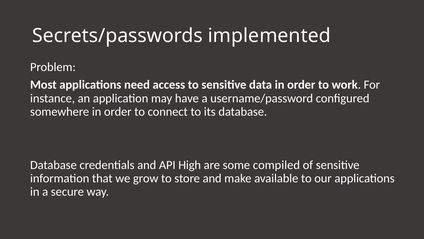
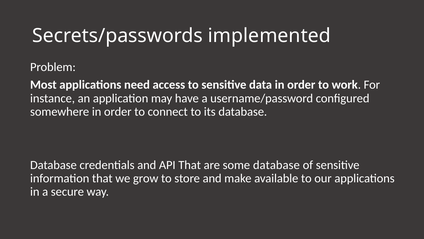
API High: High -> That
some compiled: compiled -> database
